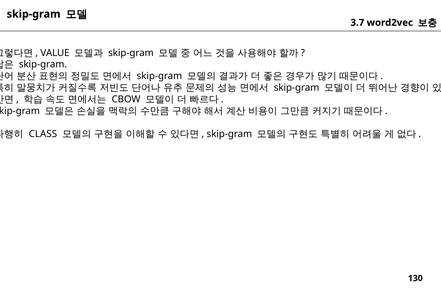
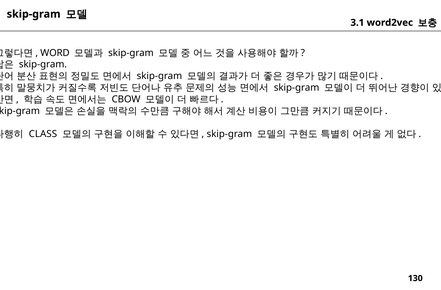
3.7: 3.7 -> 3.1
VALUE: VALUE -> WORD
